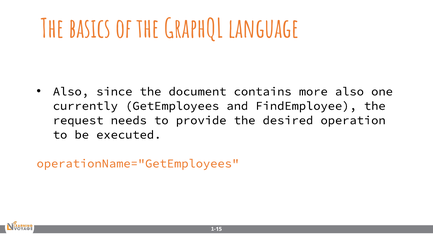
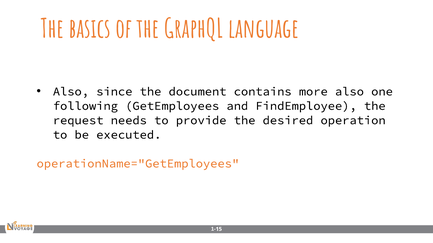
currently: currently -> following
